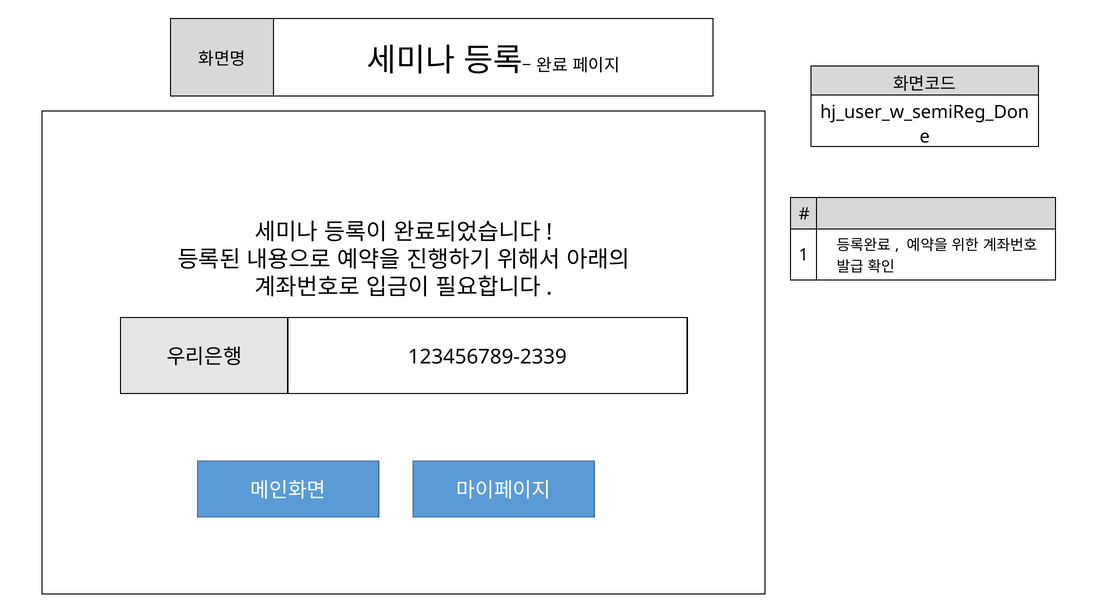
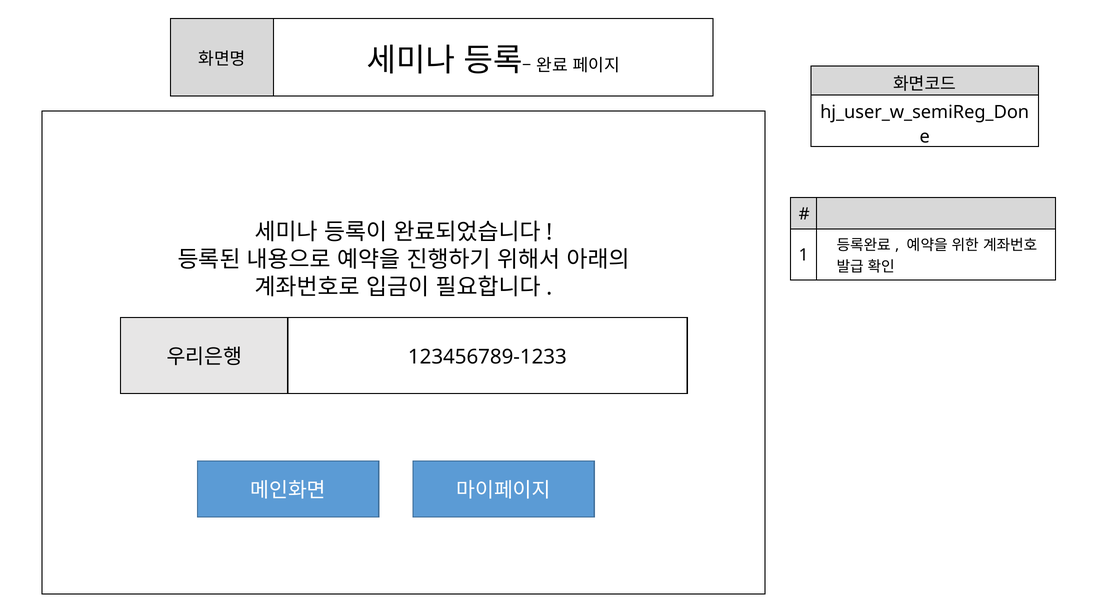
123456789-2339: 123456789-2339 -> 123456789-1233
